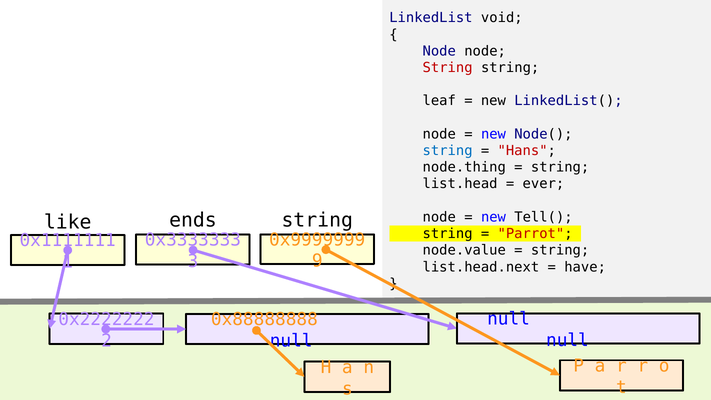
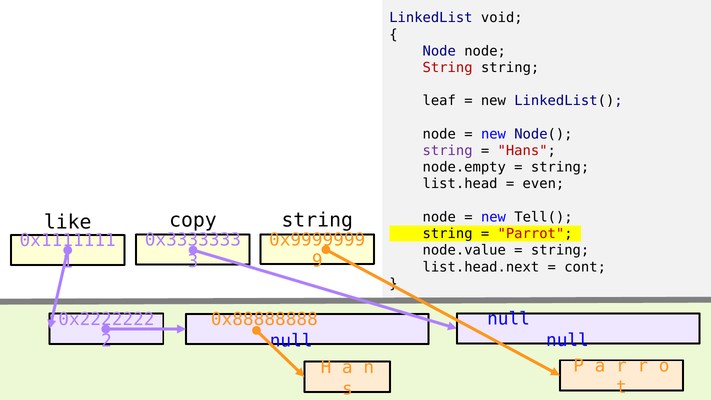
string at (448, 151) colour: blue -> purple
node.thing: node.thing -> node.empty
ever: ever -> even
ends: ends -> copy
have: have -> cont
